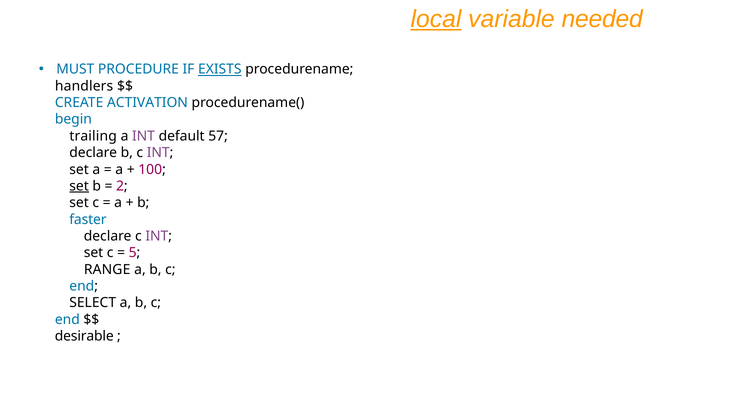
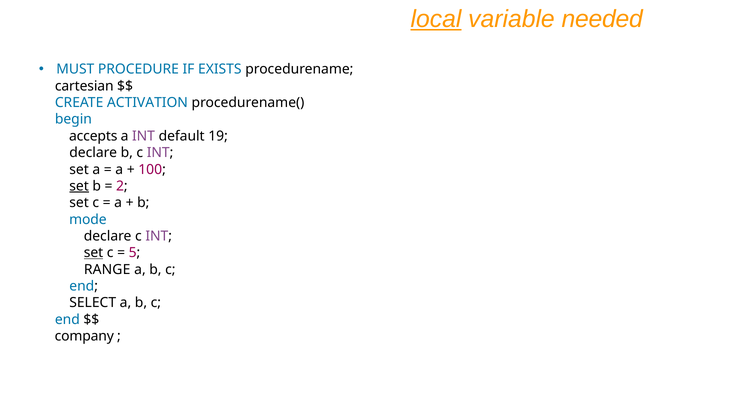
EXISTS underline: present -> none
handlers: handlers -> cartesian
trailing: trailing -> accepts
57: 57 -> 19
faster: faster -> mode
set at (94, 253) underline: none -> present
desirable: desirable -> company
